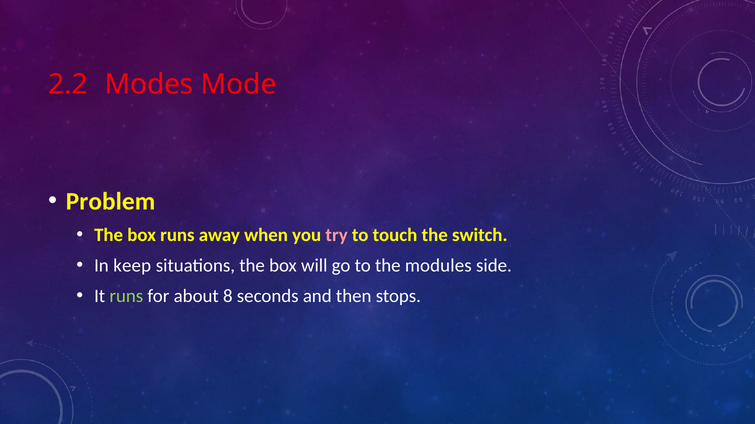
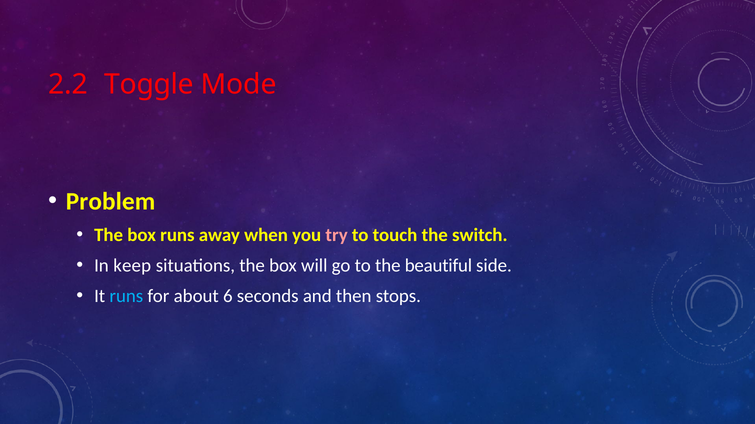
Modes: Modes -> Toggle
modules: modules -> beautiful
runs at (126, 296) colour: light green -> light blue
8: 8 -> 6
